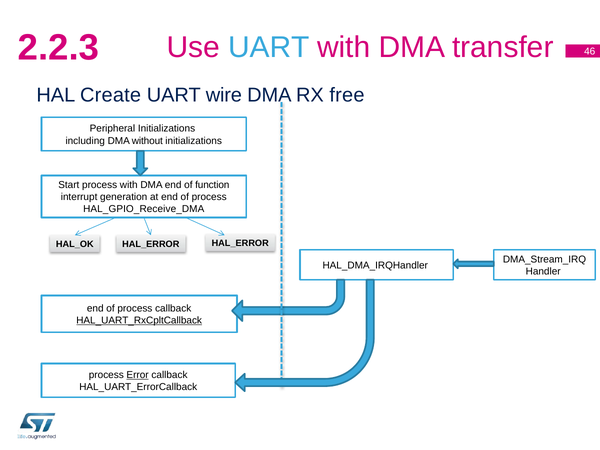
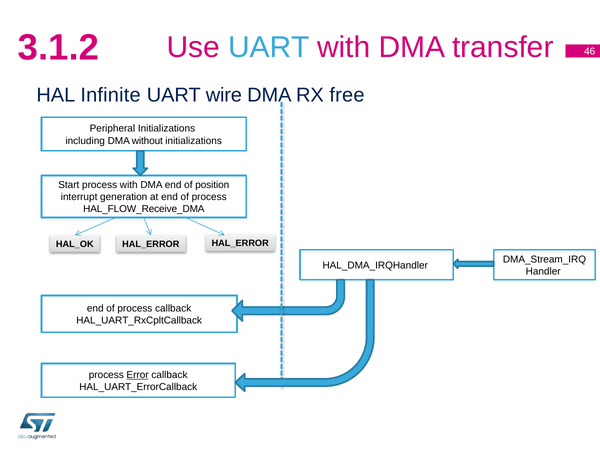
2.2.3: 2.2.3 -> 3.1.2
Create: Create -> Infinite
function: function -> position
HAL_GPIO_Receive_DMA: HAL_GPIO_Receive_DMA -> HAL_FLOW_Receive_DMA
HAL_UART_RxCpltCallback underline: present -> none
